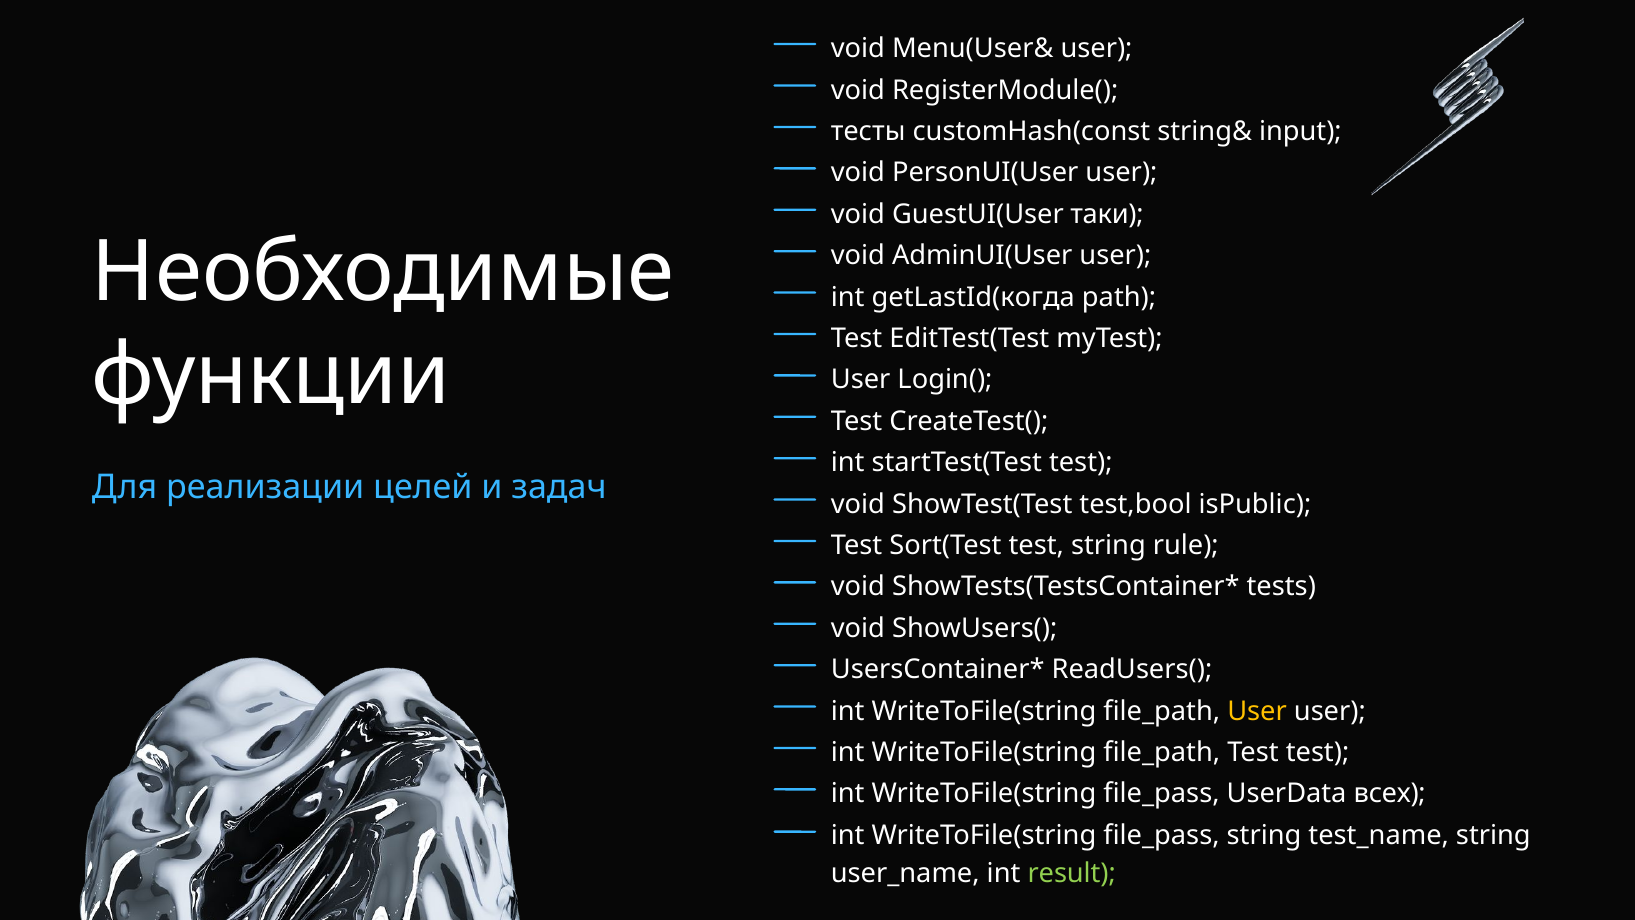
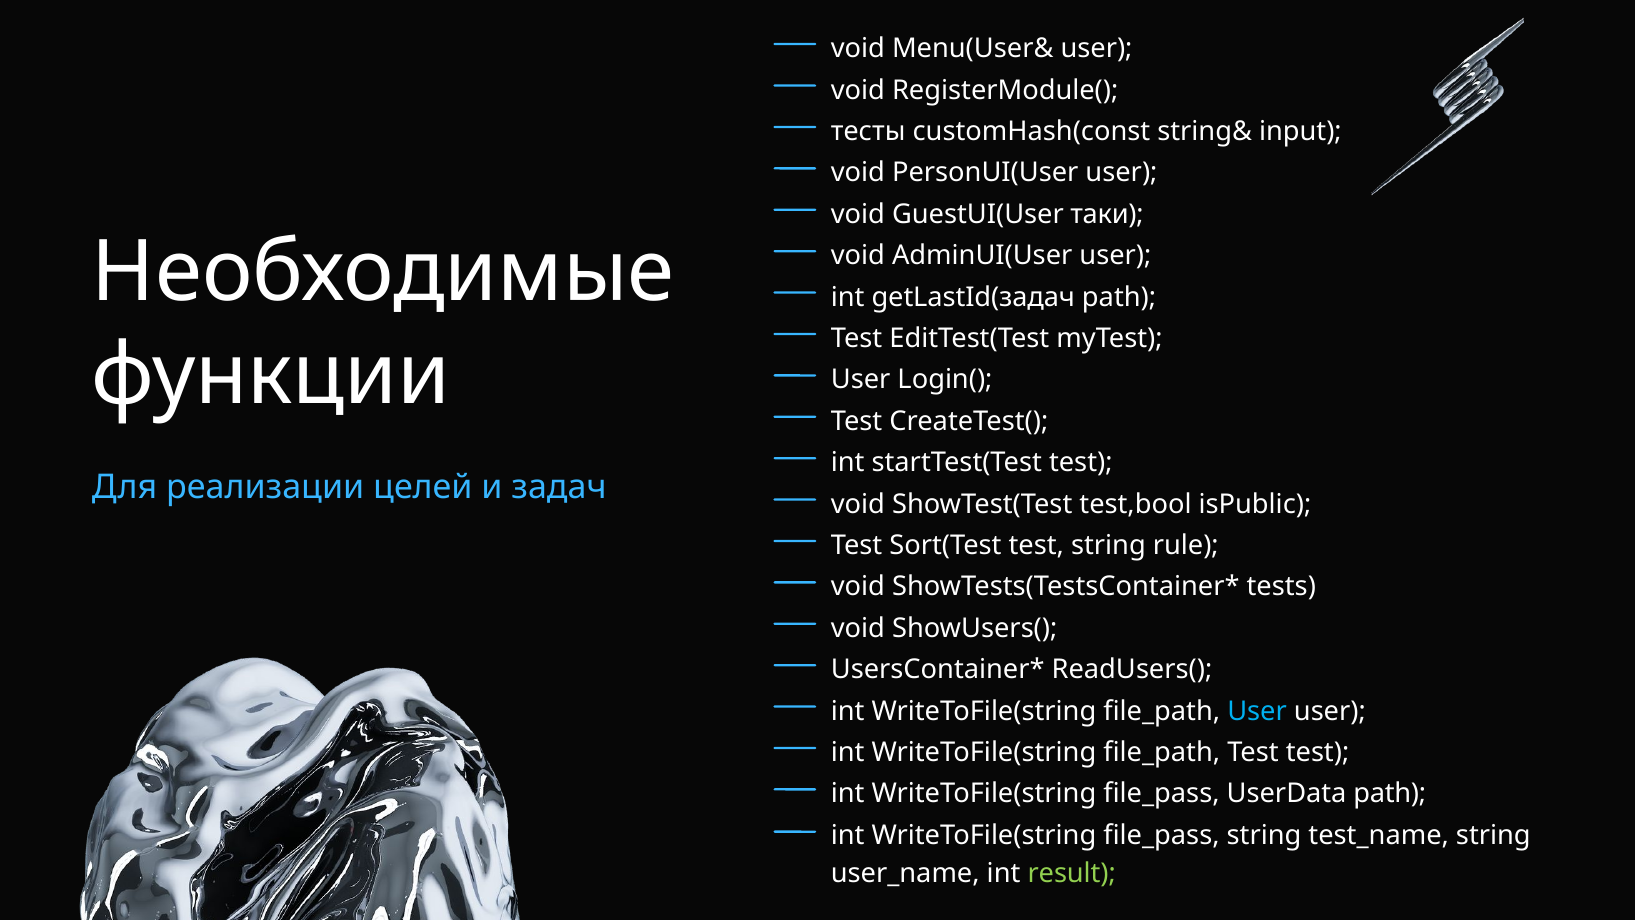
getLastId(когда: getLastId(когда -> getLastId(задач
User at (1257, 711) colour: yellow -> light blue
UserData всех: всех -> path
